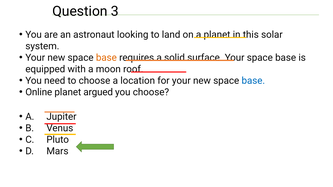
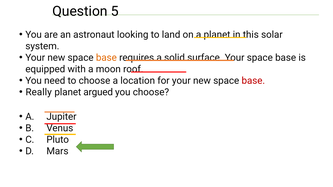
3: 3 -> 5
base at (253, 81) colour: blue -> red
Online: Online -> Really
